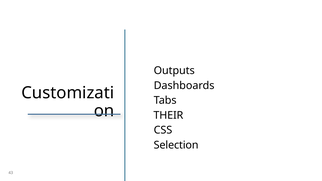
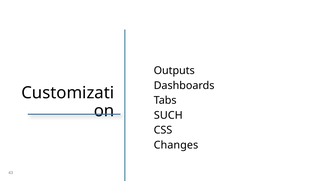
THEIR: THEIR -> SUCH
Selection: Selection -> Changes
